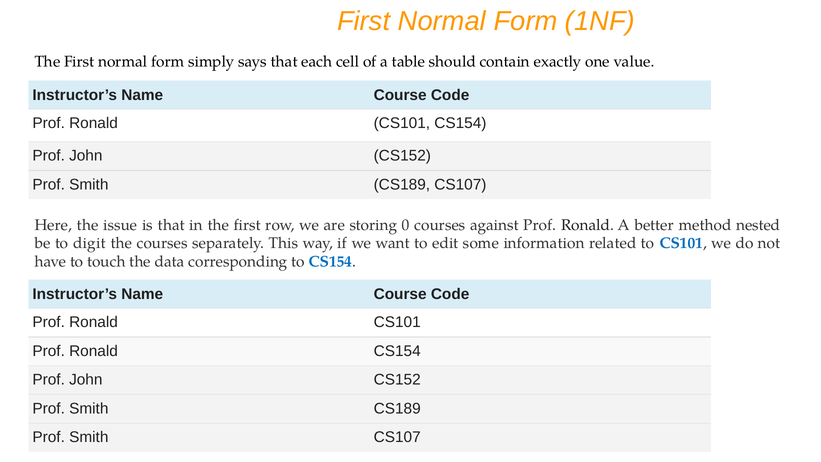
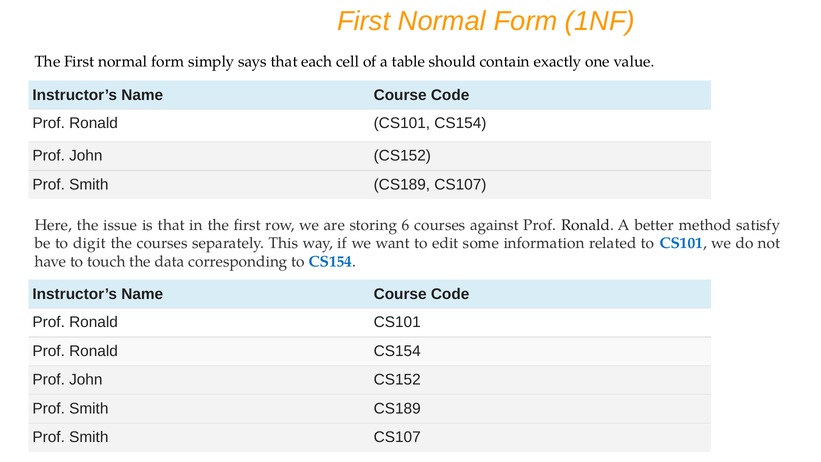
0: 0 -> 6
nested: nested -> satisfy
